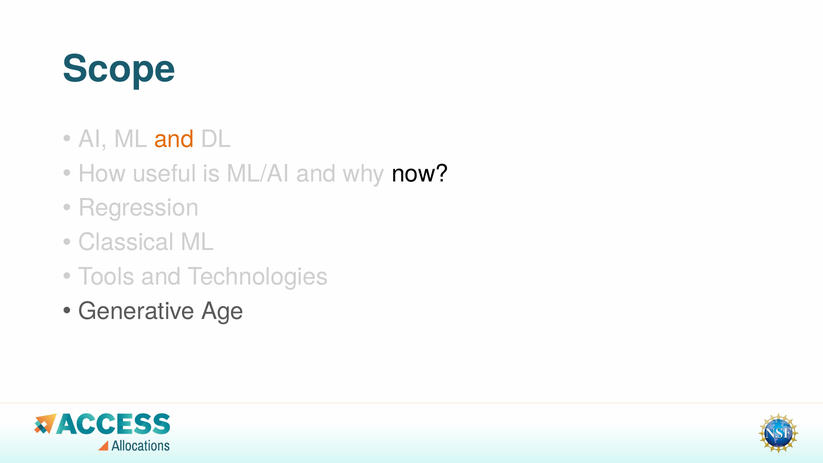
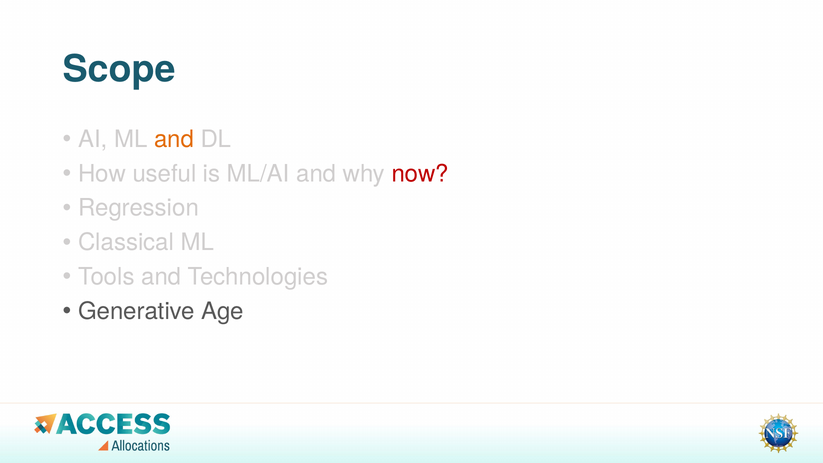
now colour: black -> red
